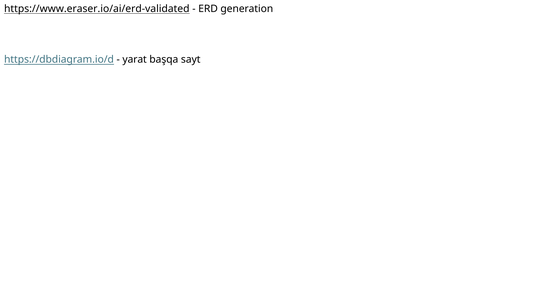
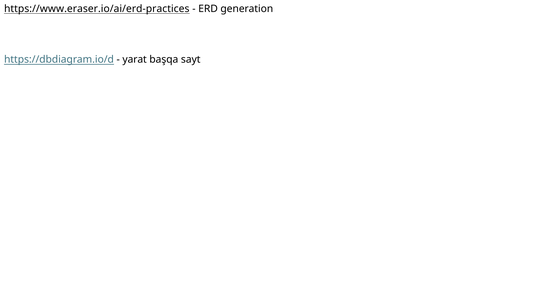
https://www.eraser.io/ai/erd-validated: https://www.eraser.io/ai/erd-validated -> https://www.eraser.io/ai/erd-practices
